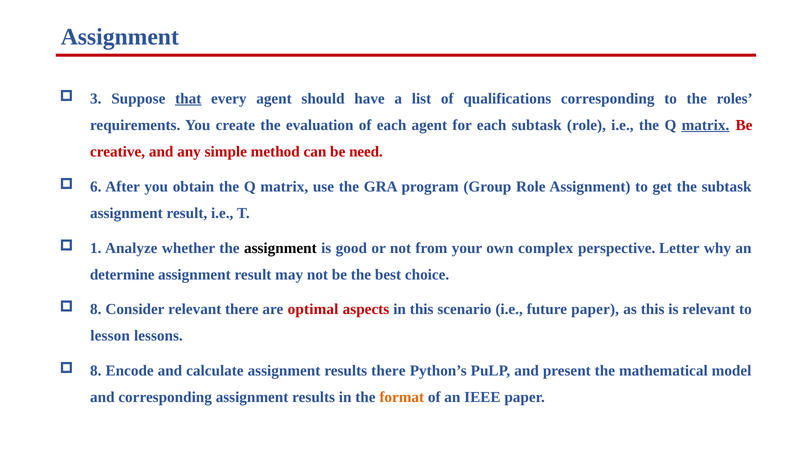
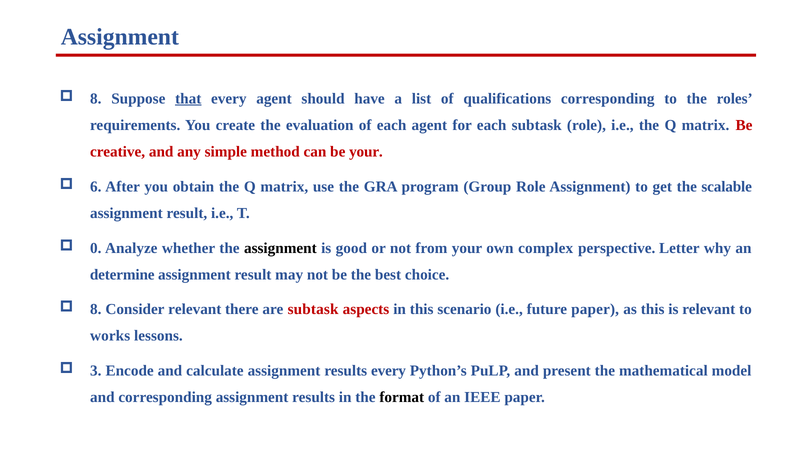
3 at (96, 99): 3 -> 8
matrix at (706, 125) underline: present -> none
be need: need -> your
the subtask: subtask -> scalable
1: 1 -> 0
are optimal: optimal -> subtask
lesson: lesson -> works
8 at (96, 371): 8 -> 3
results there: there -> every
format colour: orange -> black
